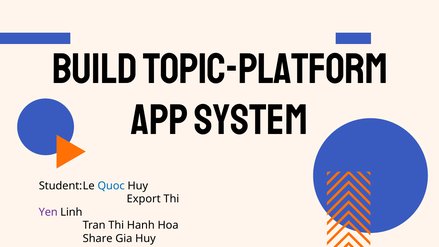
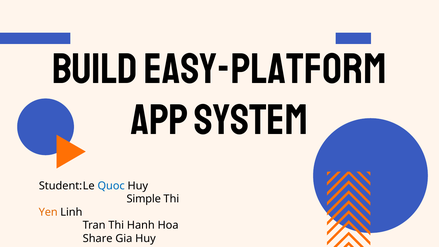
TOPIC-Platform: TOPIC-Platform -> EASY-Platform
Export: Export -> Simple
Yen colour: purple -> orange
